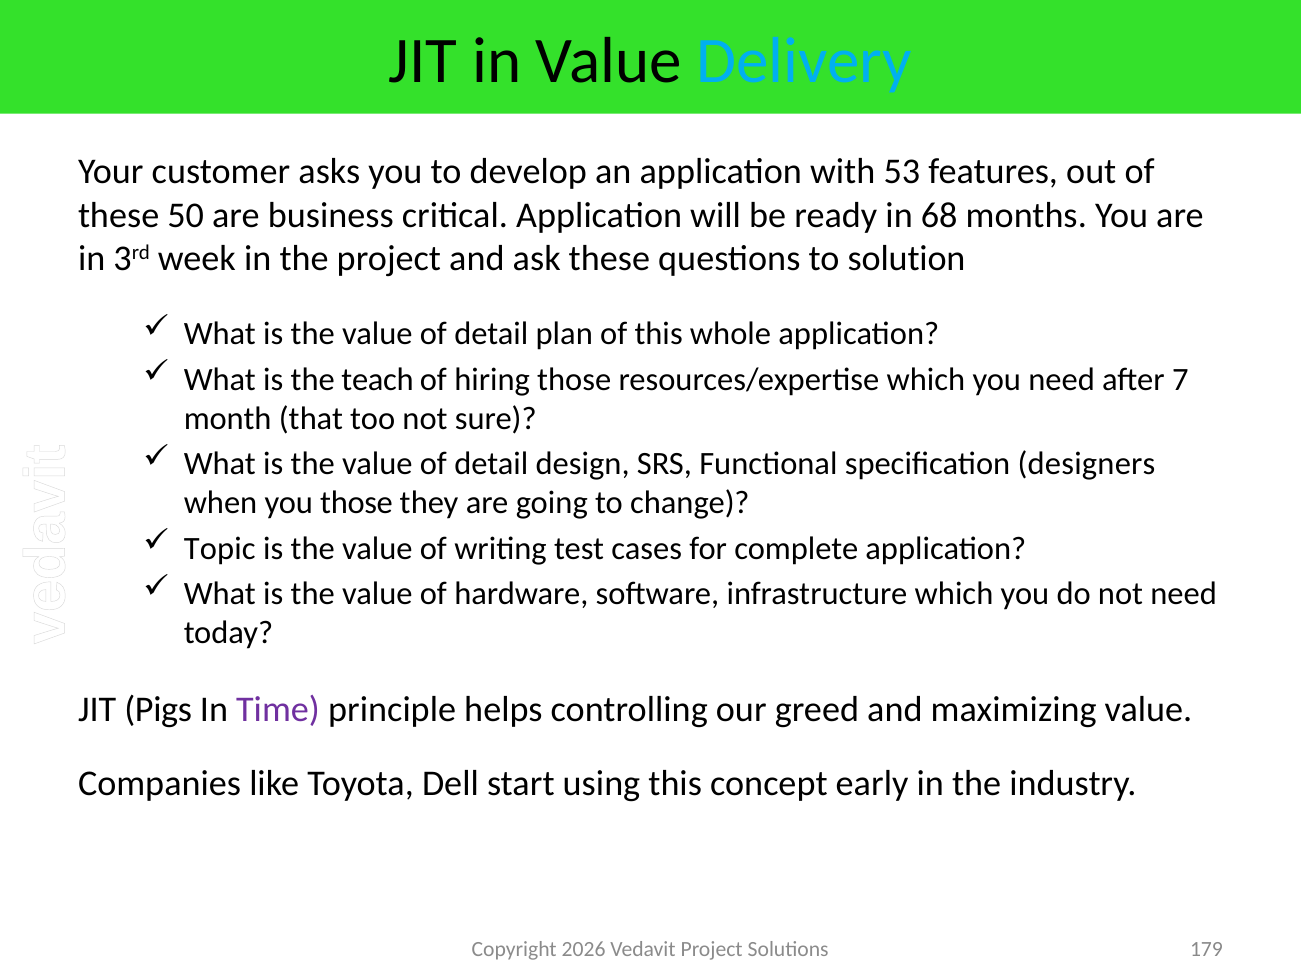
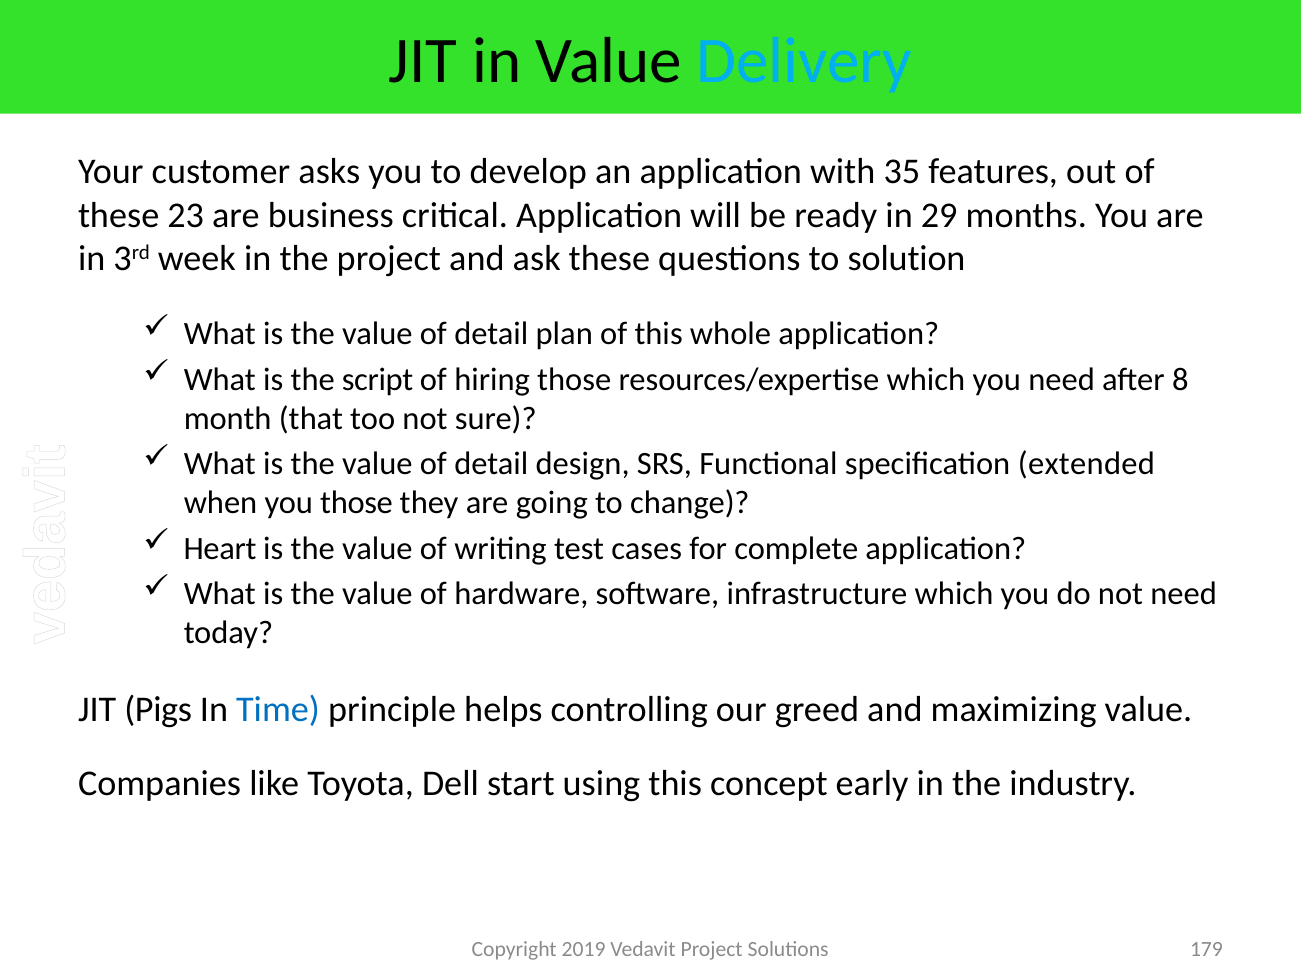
53: 53 -> 35
50: 50 -> 23
68: 68 -> 29
teach: teach -> script
7: 7 -> 8
designers: designers -> extended
Topic: Topic -> Heart
Time colour: purple -> blue
2026: 2026 -> 2019
